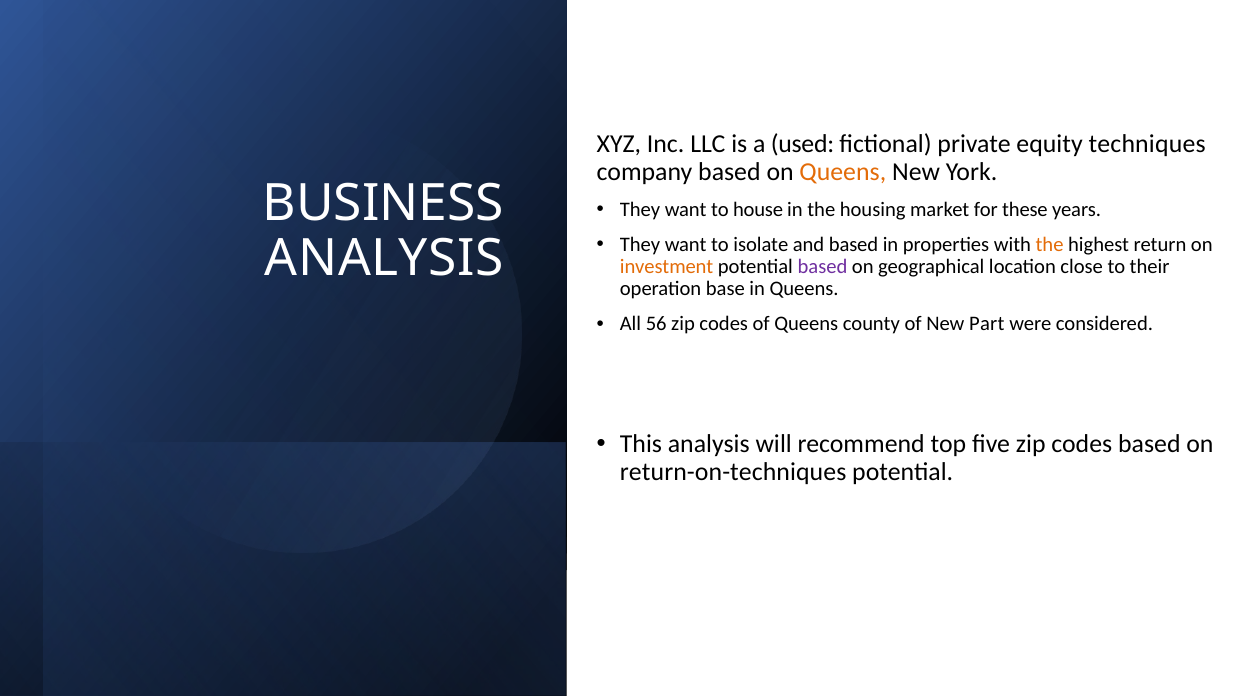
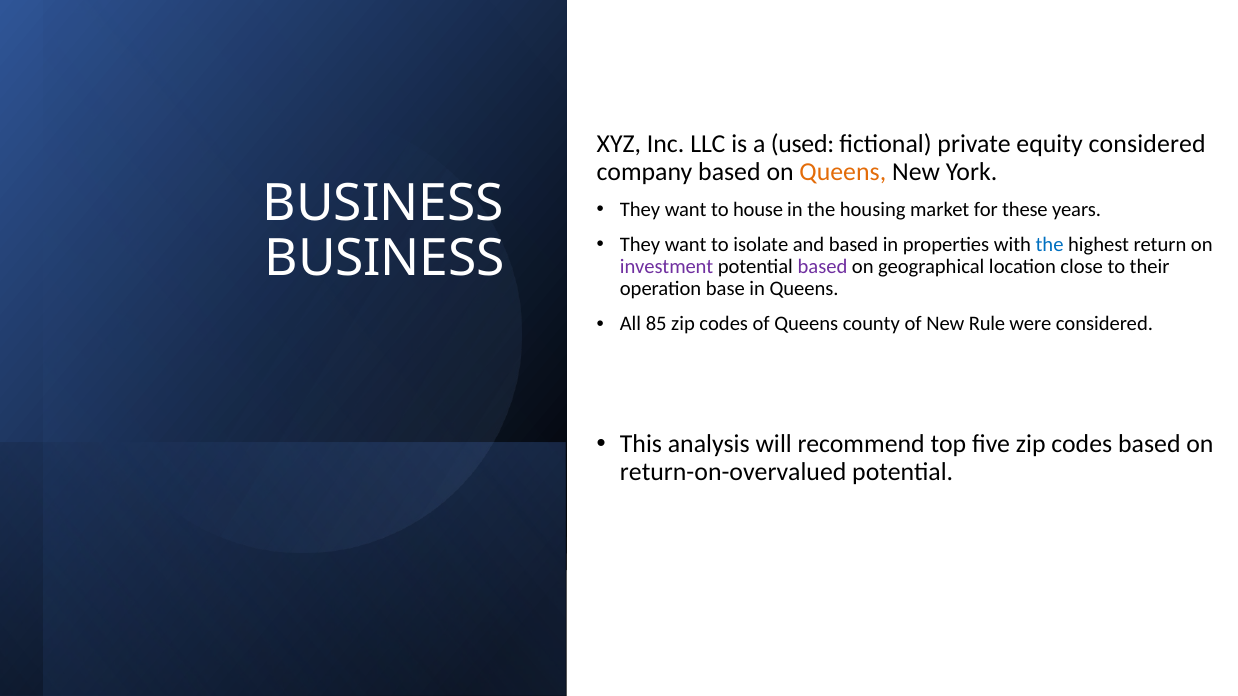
equity techniques: techniques -> considered
the at (1050, 245) colour: orange -> blue
ANALYSIS at (384, 259): ANALYSIS -> BUSINESS
investment colour: orange -> purple
56: 56 -> 85
Part: Part -> Rule
return-on-techniques: return-on-techniques -> return-on-overvalued
